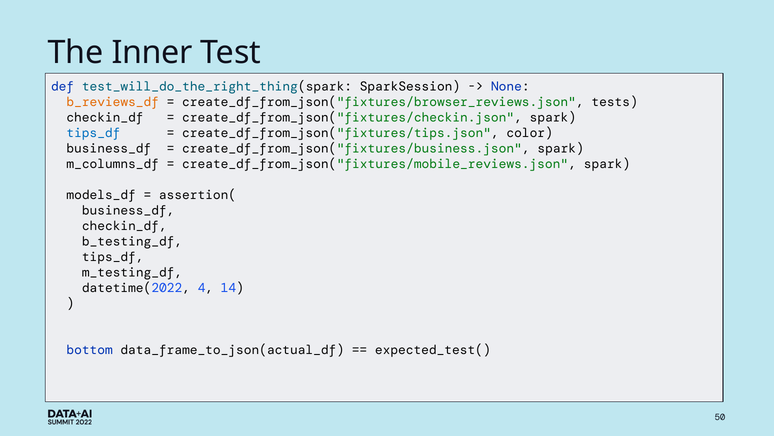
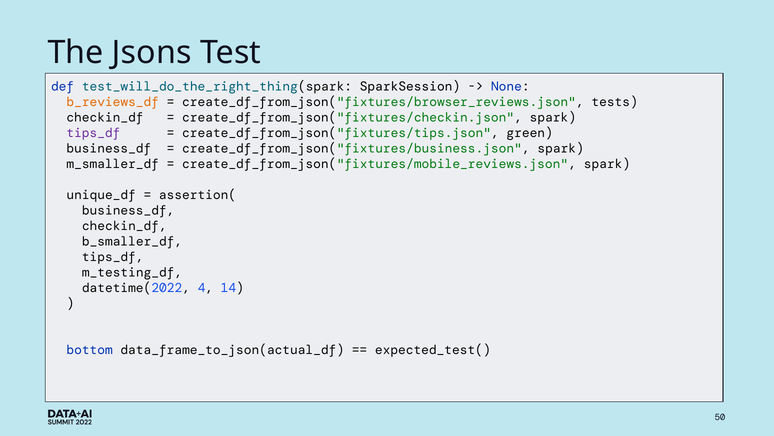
Inner: Inner -> Jsons
tips_df at (93, 133) colour: blue -> purple
color: color -> green
m_columns_df: m_columns_df -> m_smaller_df
models_df: models_df -> unique_df
b_testing_df: b_testing_df -> b_smaller_df
